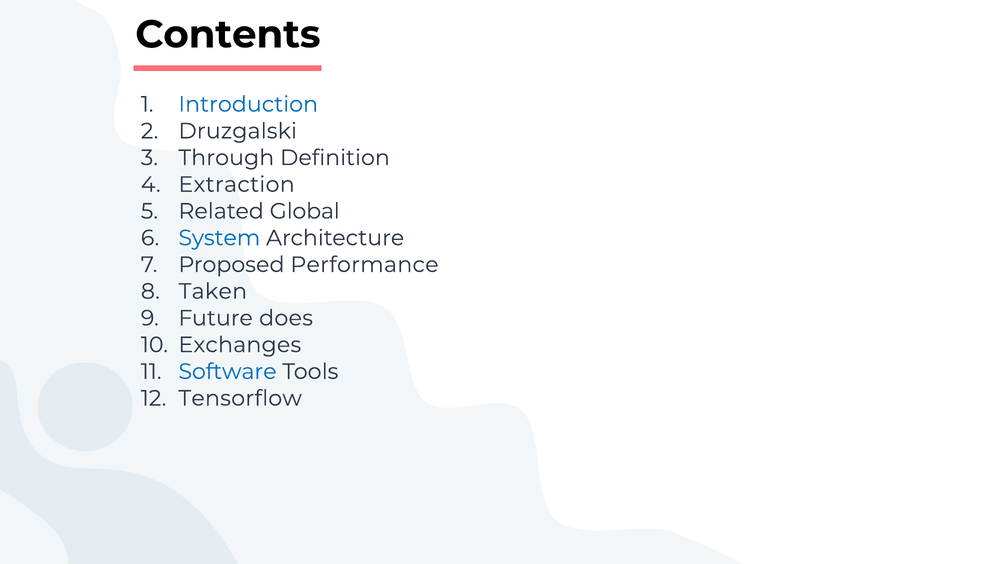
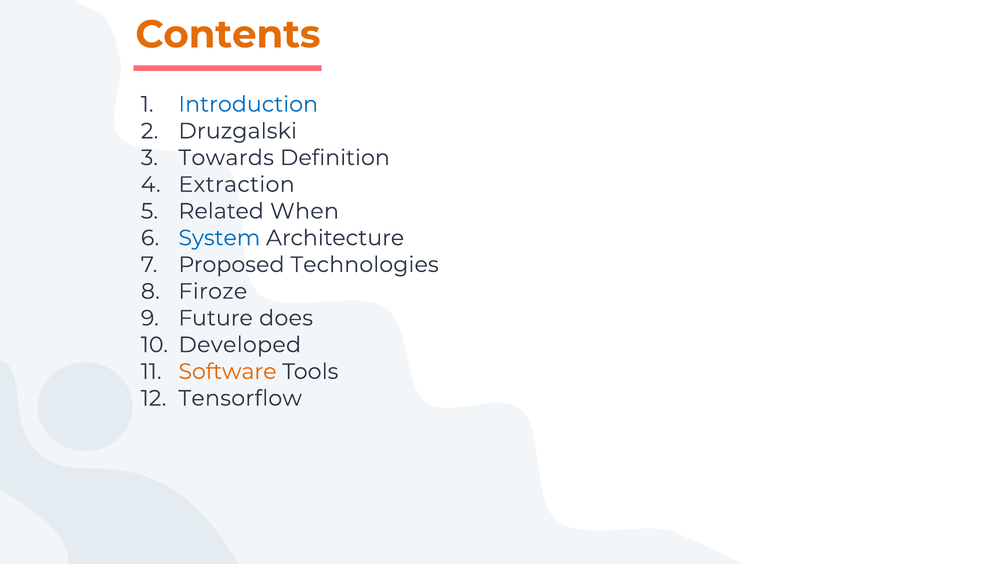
Contents colour: black -> orange
Through: Through -> Towards
Global: Global -> When
Performance: Performance -> Technologies
Taken: Taken -> Firoze
Exchanges: Exchanges -> Developed
Software colour: blue -> orange
